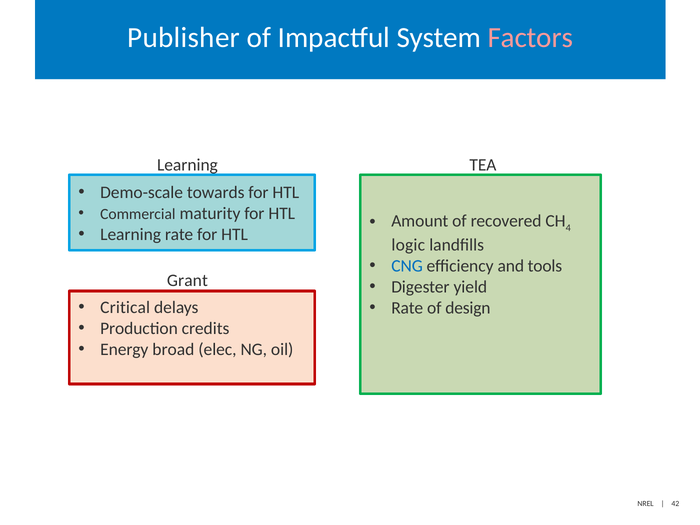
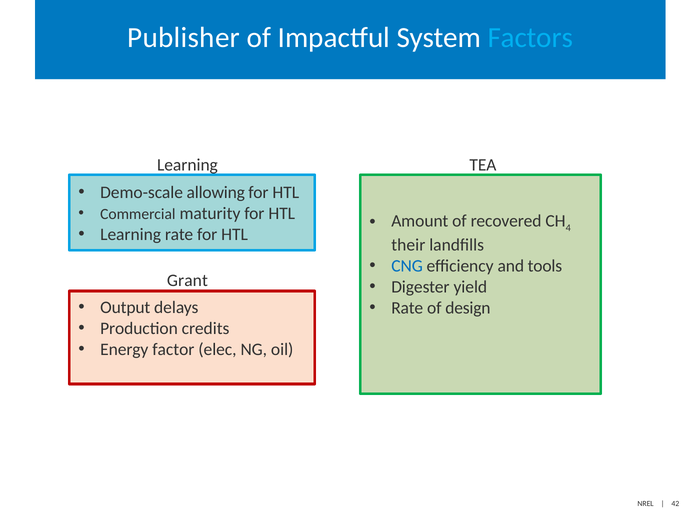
Factors colour: pink -> light blue
towards: towards -> allowing
logic: logic -> their
Critical: Critical -> Output
broad: broad -> factor
